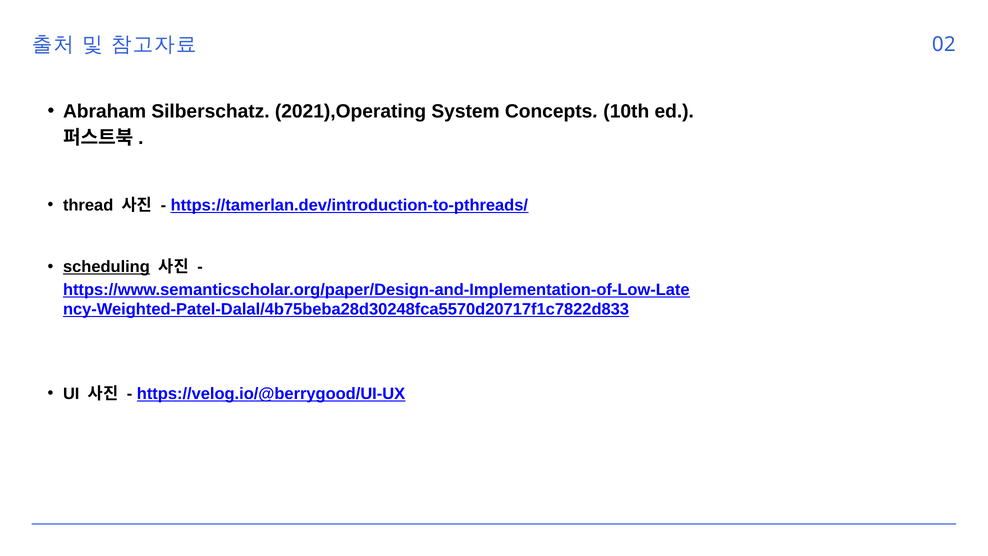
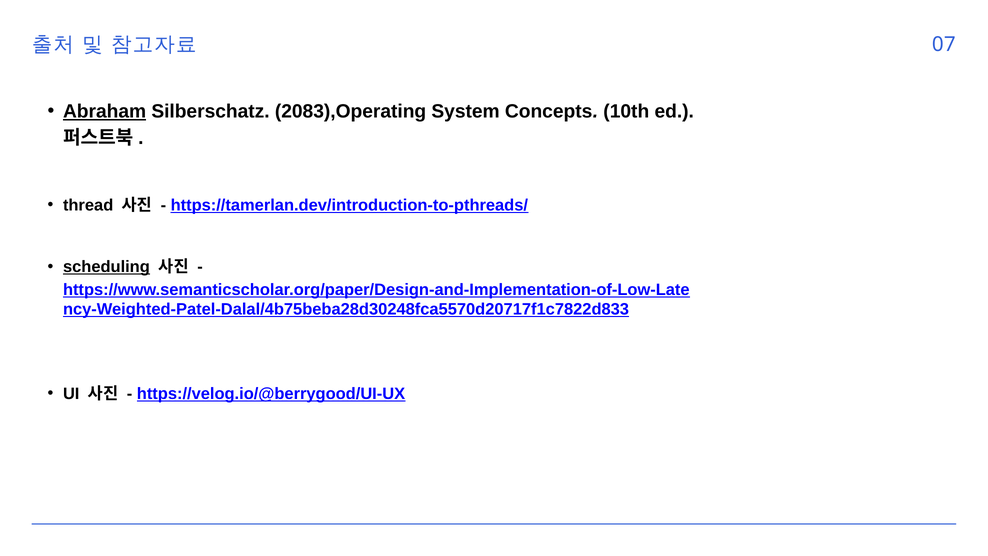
02: 02 -> 07
Abraham underline: none -> present
2021),Operating: 2021),Operating -> 2083),Operating
